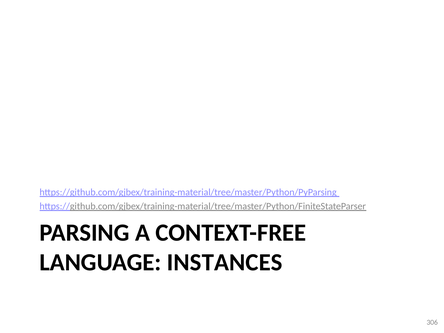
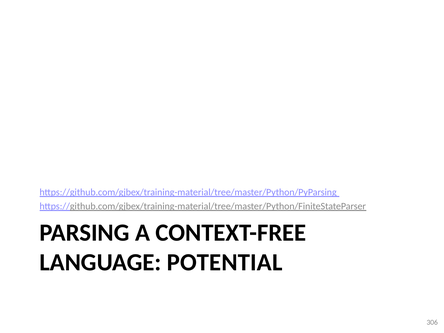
INSTANCES: INSTANCES -> POTENTIAL
